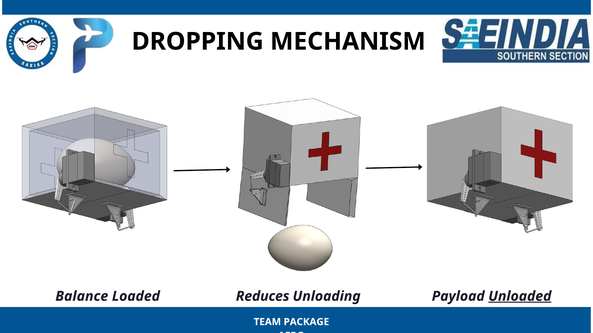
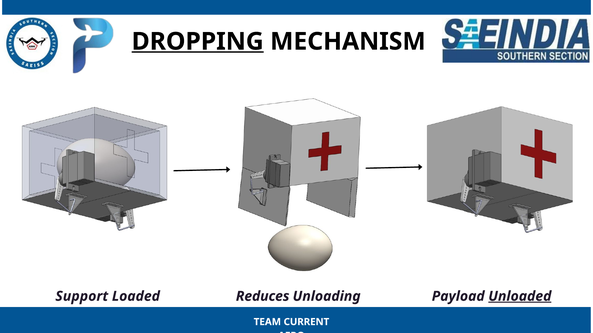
DROPPING underline: none -> present
Balance: Balance -> Support
PACKAGE: PACKAGE -> CURRENT
